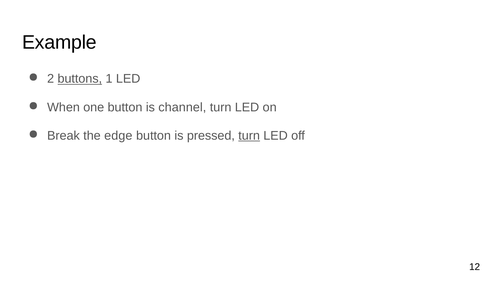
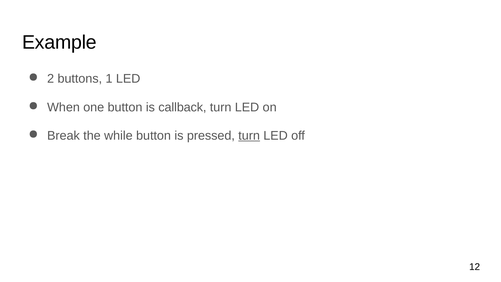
buttons underline: present -> none
channel: channel -> callback
edge: edge -> while
